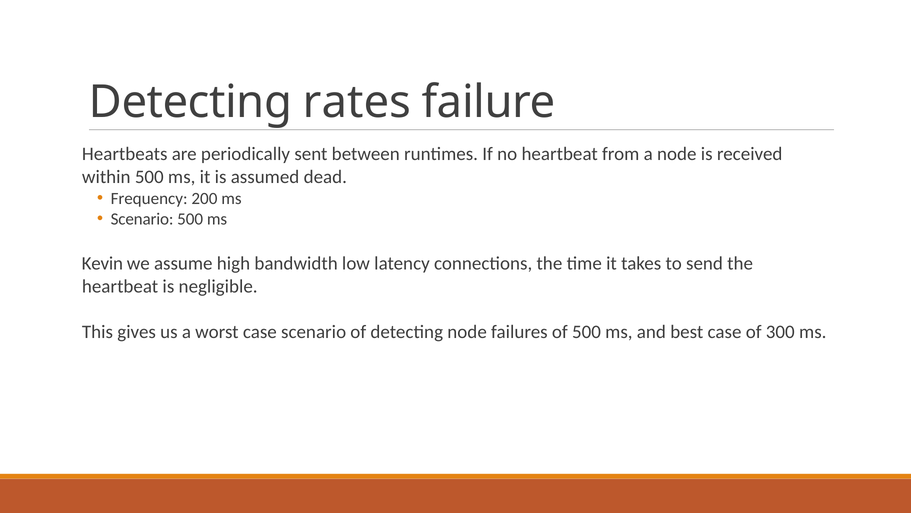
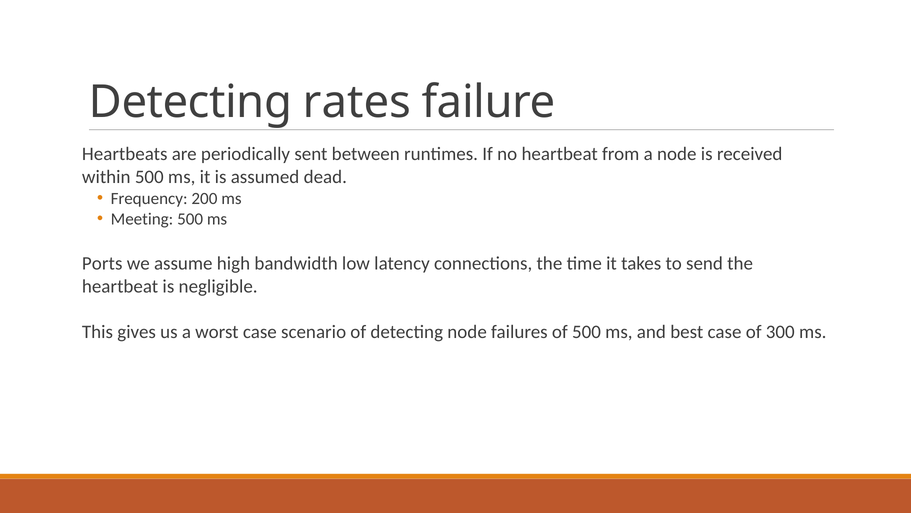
Scenario at (142, 219): Scenario -> Meeting
Kevin: Kevin -> Ports
